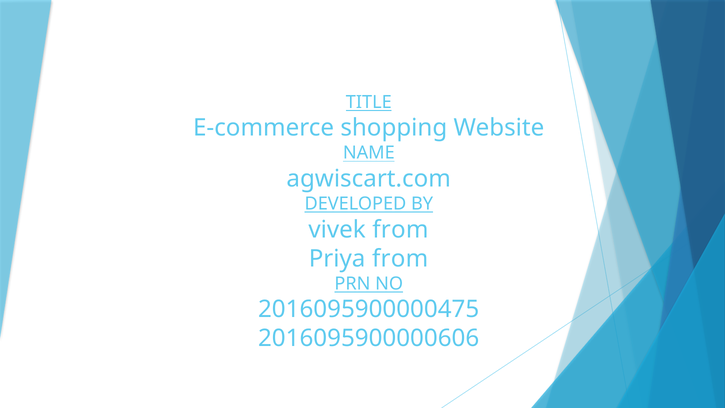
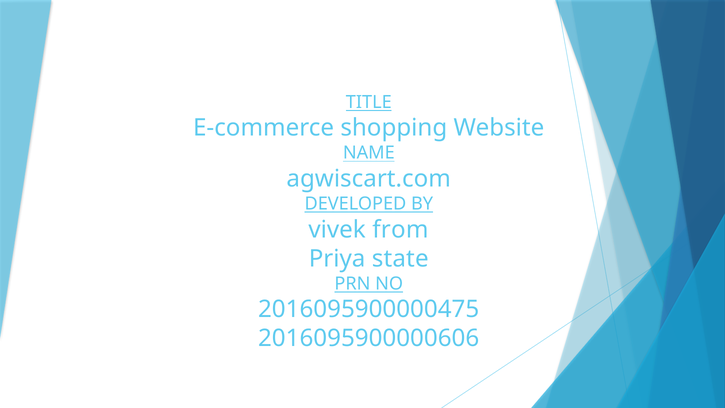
Priya from: from -> state
